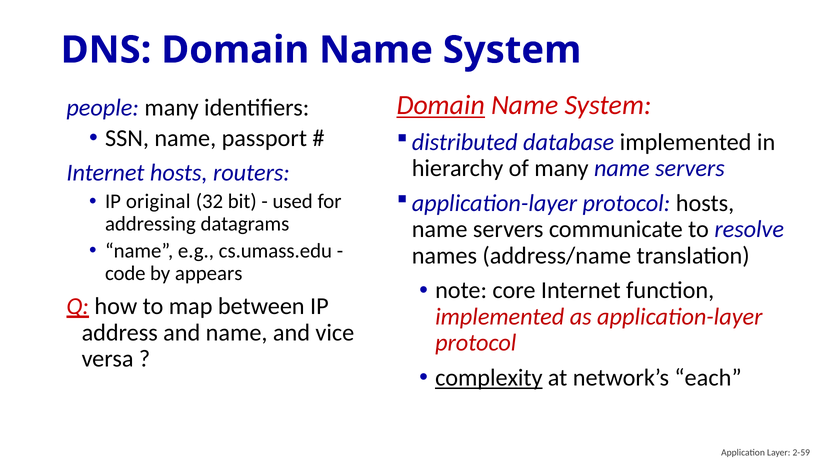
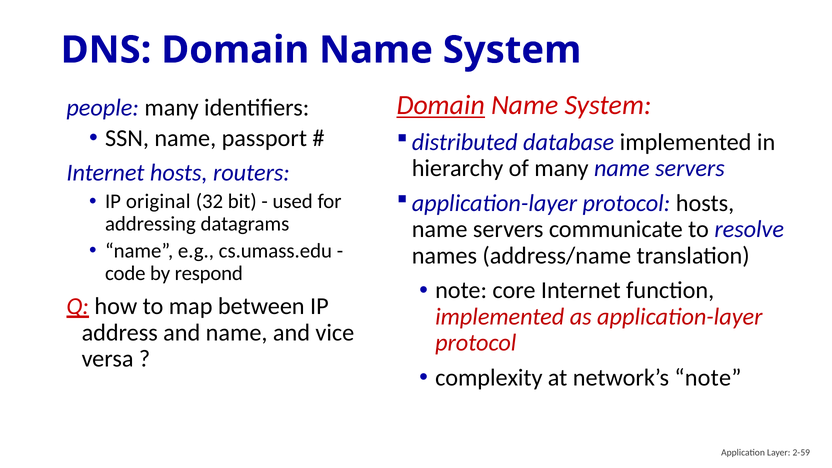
appears: appears -> respond
complexity underline: present -> none
network’s each: each -> note
